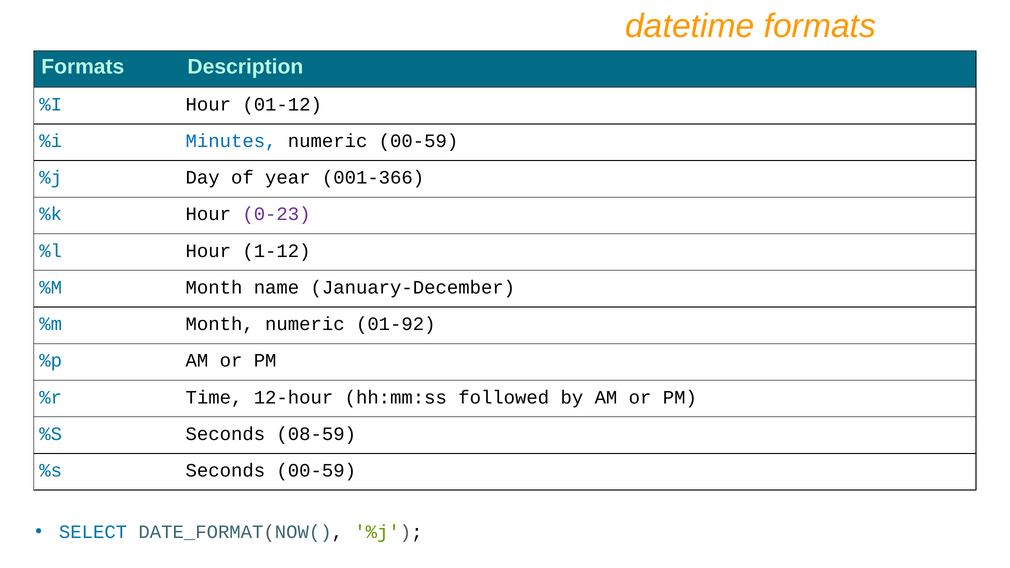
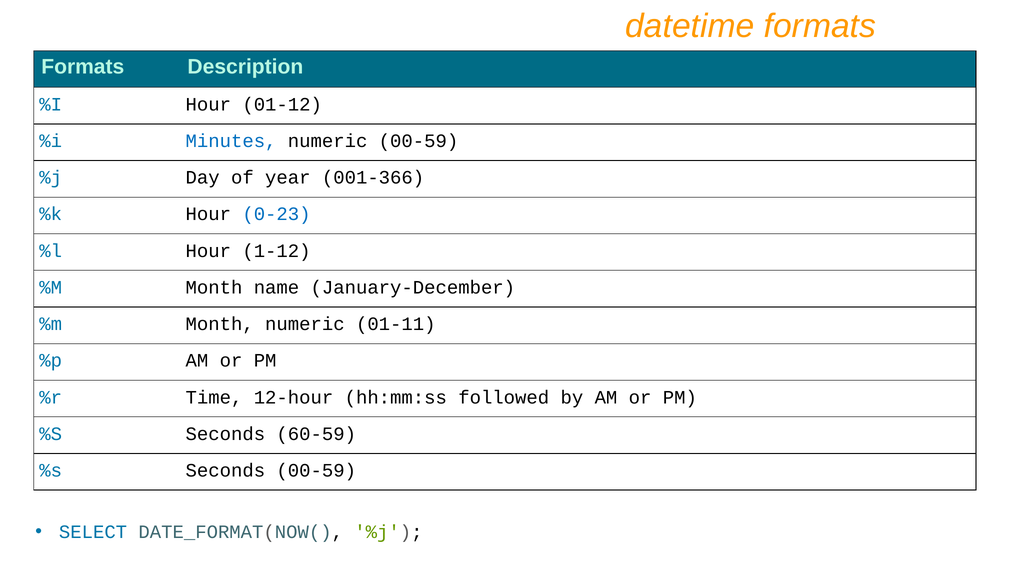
0-23 colour: purple -> blue
01-92: 01-92 -> 01-11
08-59: 08-59 -> 60-59
